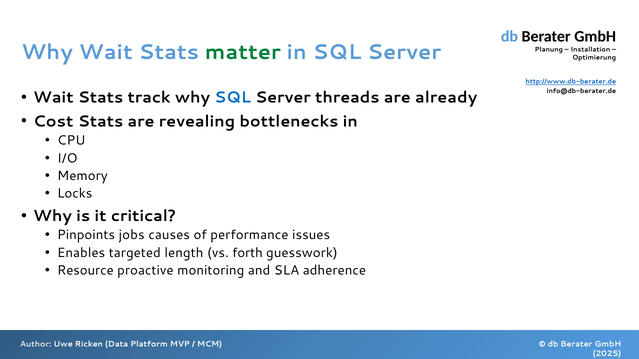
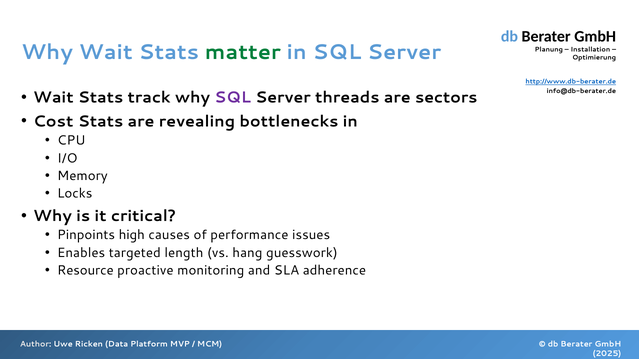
SQL at (233, 98) colour: blue -> purple
already: already -> sectors
jobs: jobs -> high
forth: forth -> hang
